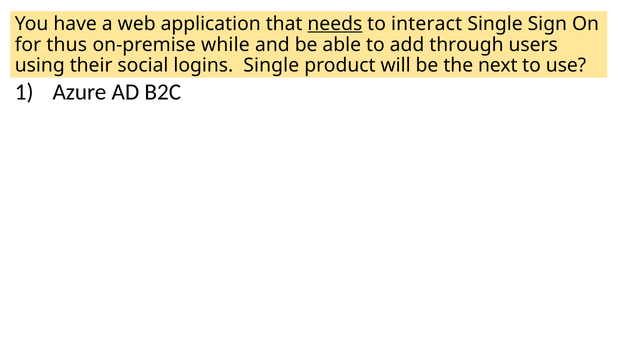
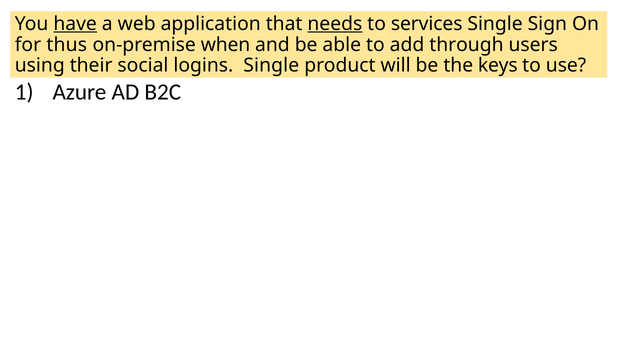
have underline: none -> present
interact: interact -> services
while: while -> when
next: next -> keys
